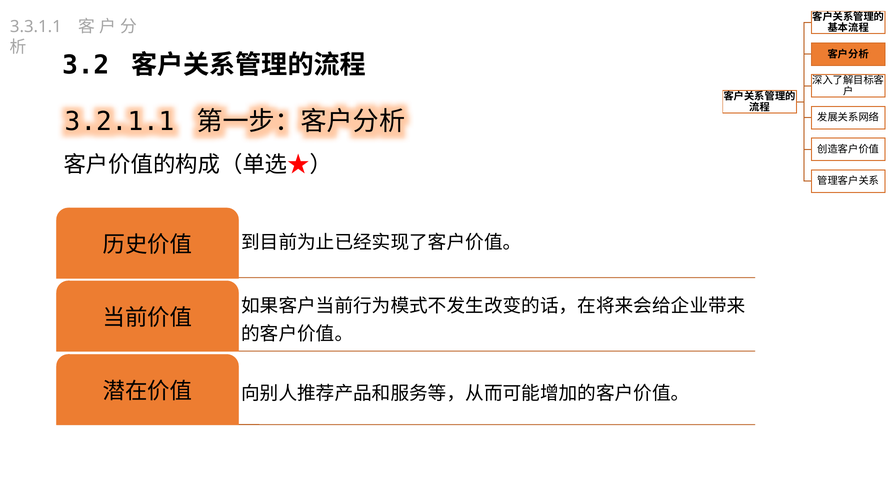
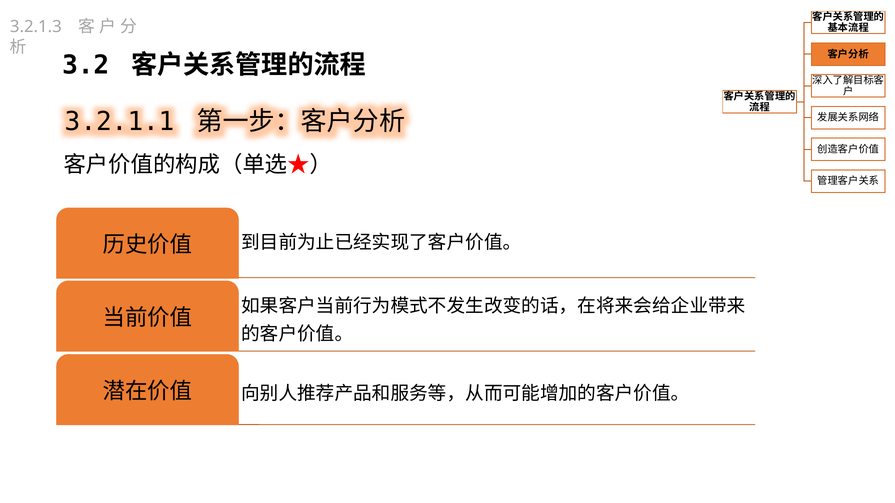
3.3.1.1: 3.3.1.1 -> 3.2.1.3
